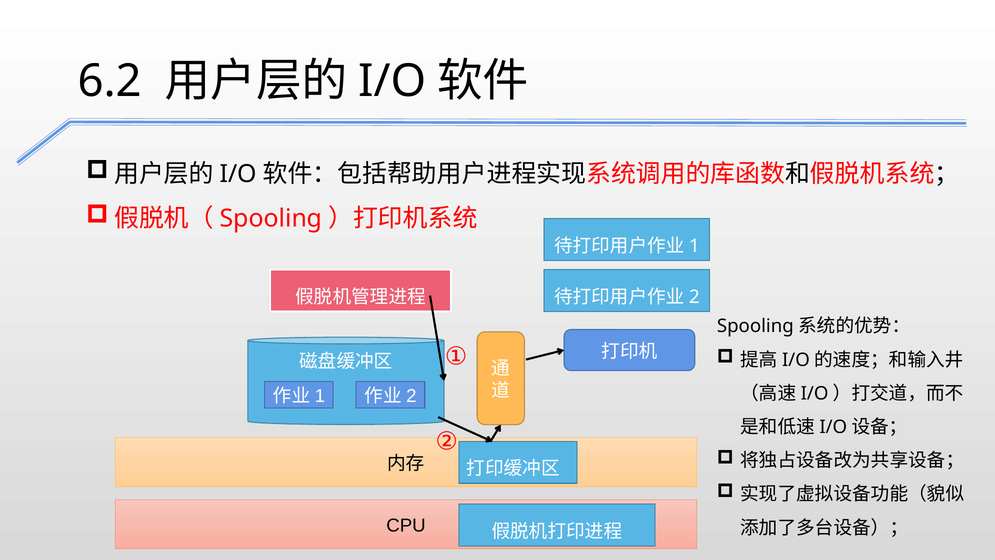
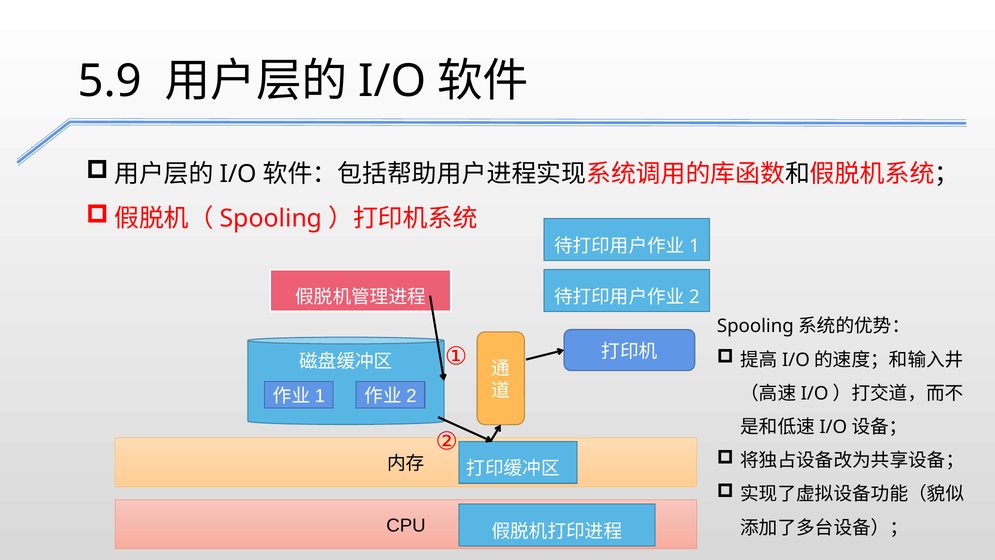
6.2: 6.2 -> 5.9
